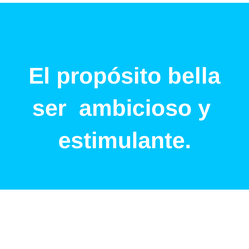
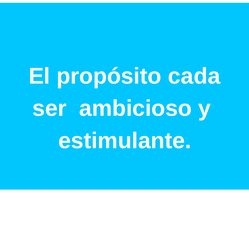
bella: bella -> cada
